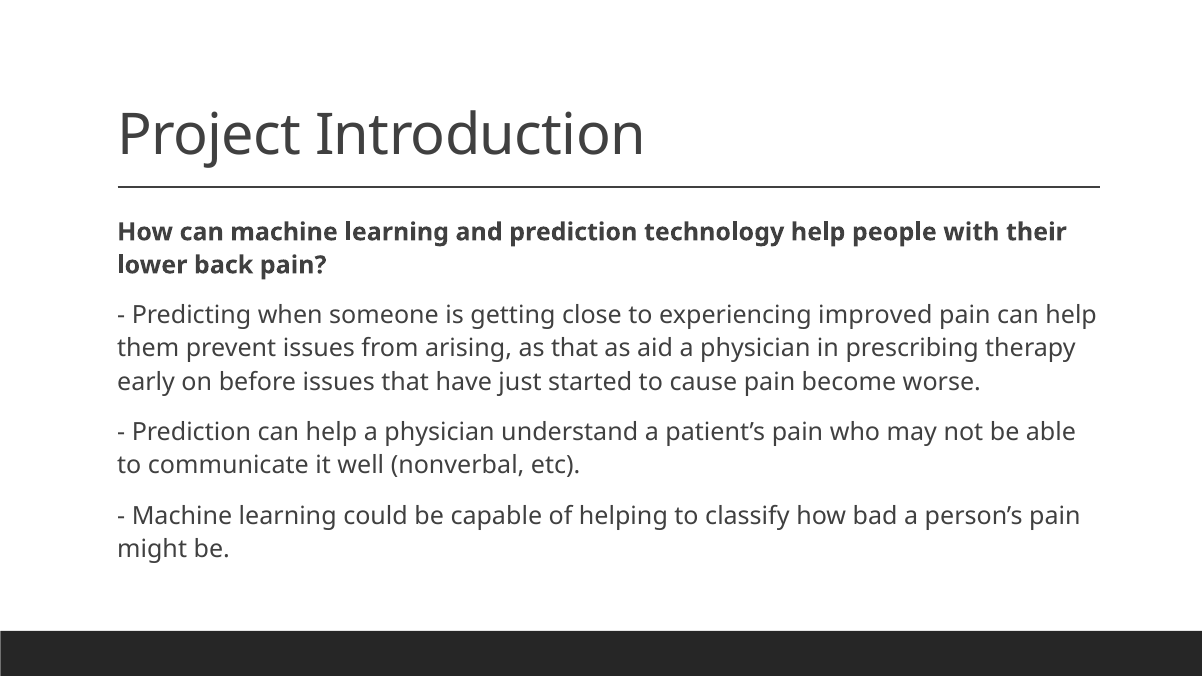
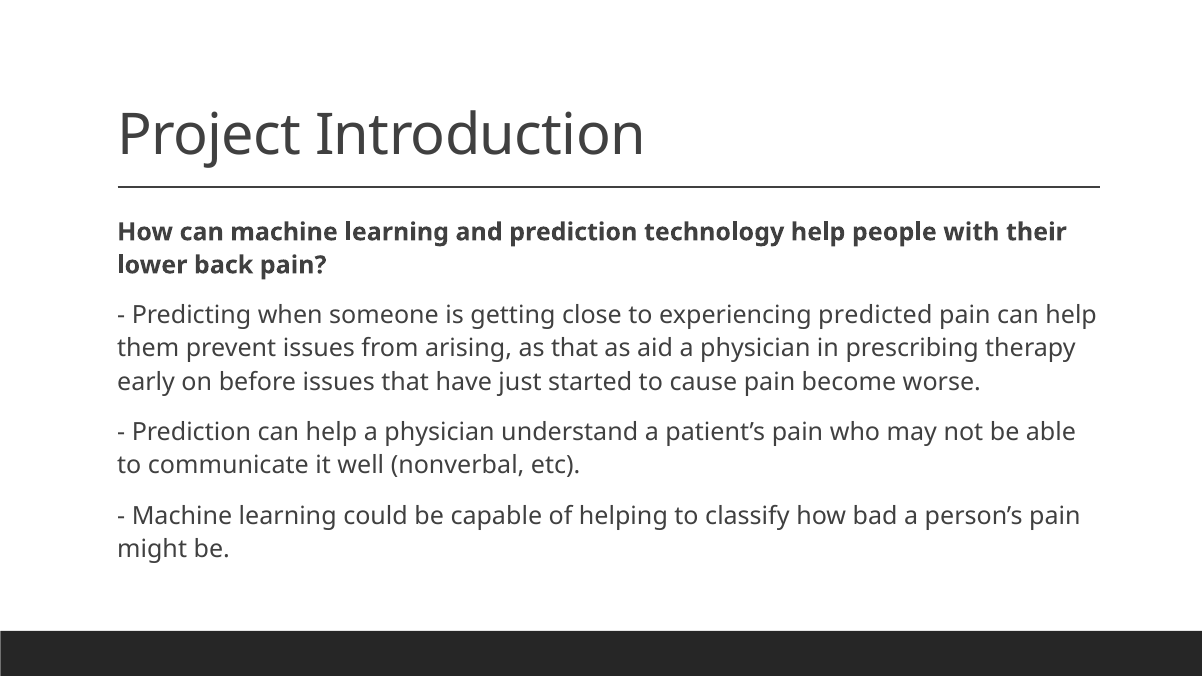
improved: improved -> predicted
